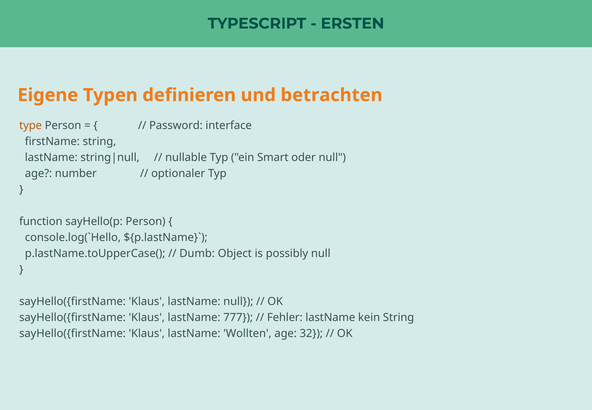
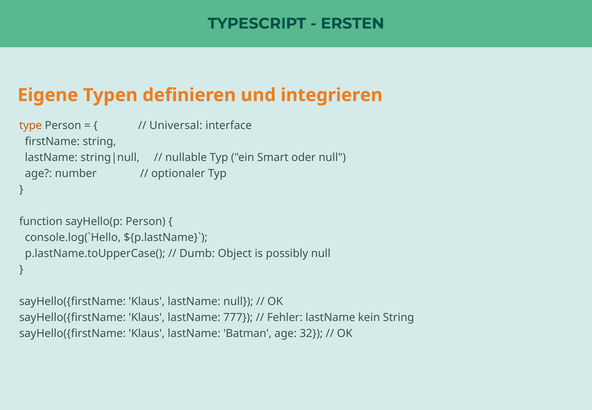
betrachten: betrachten -> integrieren
Password: Password -> Universal
Wollten: Wollten -> Batman
